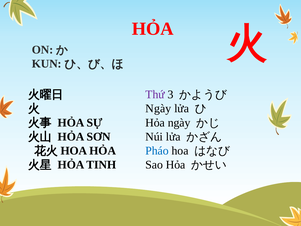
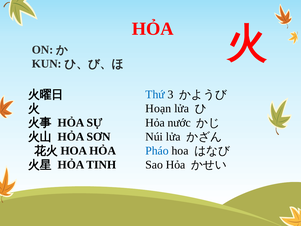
Thứ colour: purple -> blue
Ngày at (158, 108): Ngày -> Hoạn
Hỏa ngày: ngày -> nước
